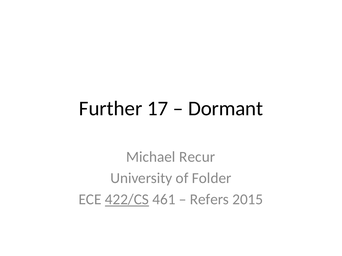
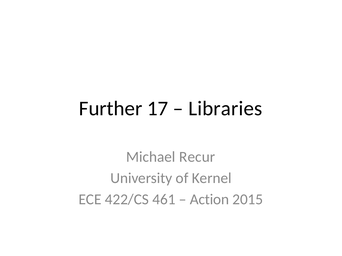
Dormant: Dormant -> Libraries
Folder: Folder -> Kernel
422/CS underline: present -> none
Refers: Refers -> Action
